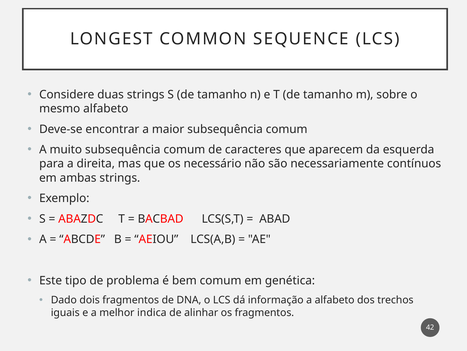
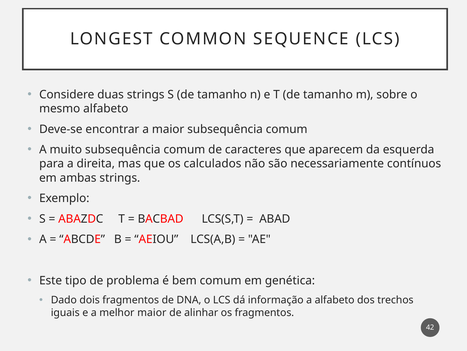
necessário: necessário -> calculados
melhor indica: indica -> maior
